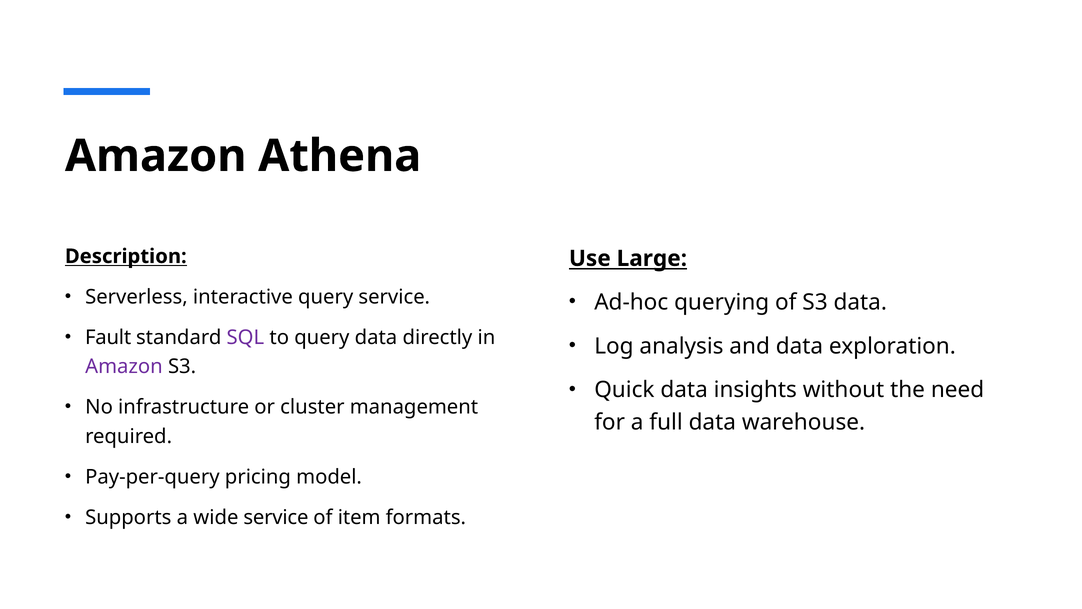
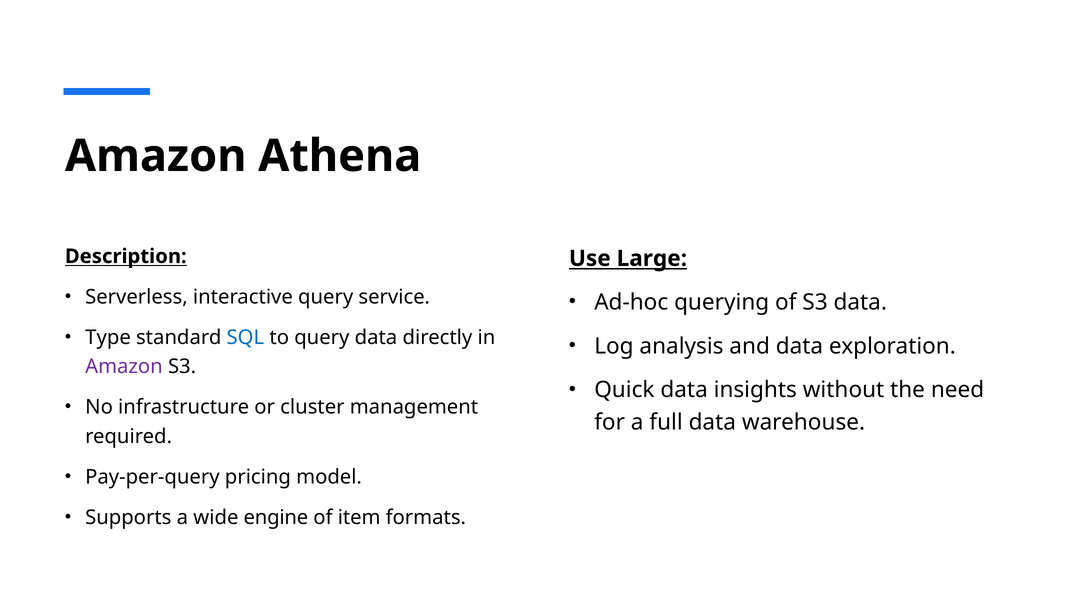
Fault: Fault -> Type
SQL colour: purple -> blue
wide service: service -> engine
